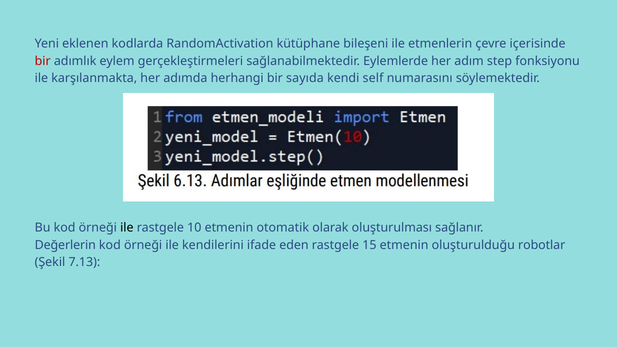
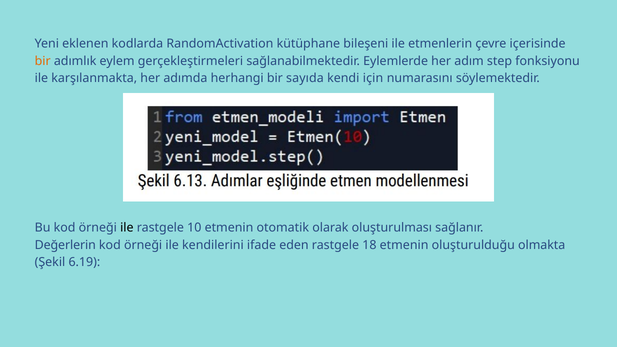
bir at (43, 61) colour: red -> orange
self: self -> için
15: 15 -> 18
robotlar: robotlar -> olmakta
7.13: 7.13 -> 6.19
